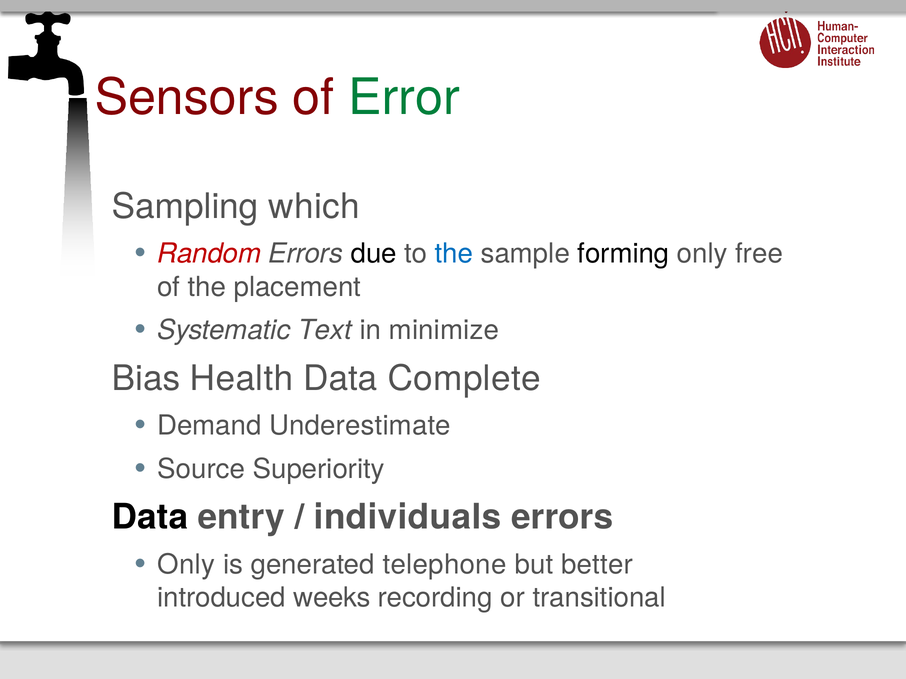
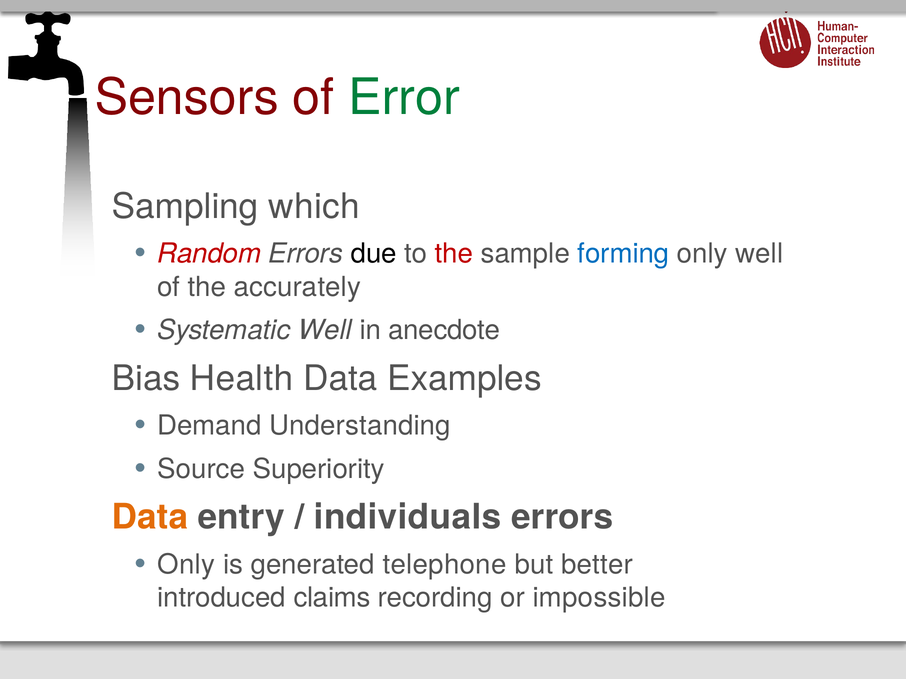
the at (454, 254) colour: blue -> red
forming colour: black -> blue
only free: free -> well
placement: placement -> accurately
Systematic Text: Text -> Well
minimize: minimize -> anecdote
Complete: Complete -> Examples
Underestimate: Underestimate -> Understanding
Data at (150, 518) colour: black -> orange
weeks: weeks -> claims
transitional: transitional -> impossible
